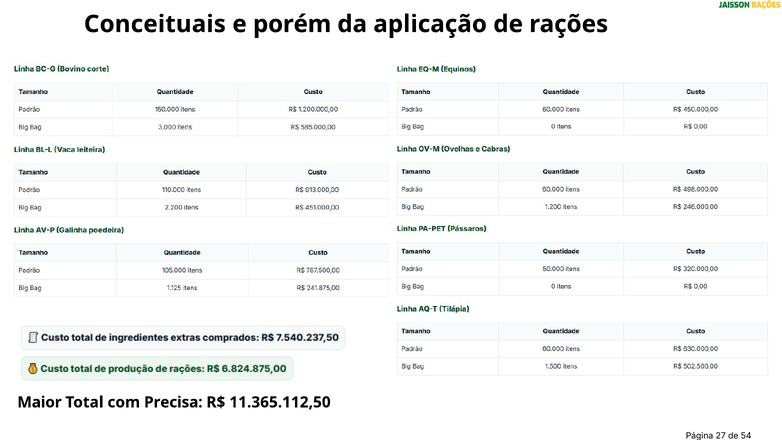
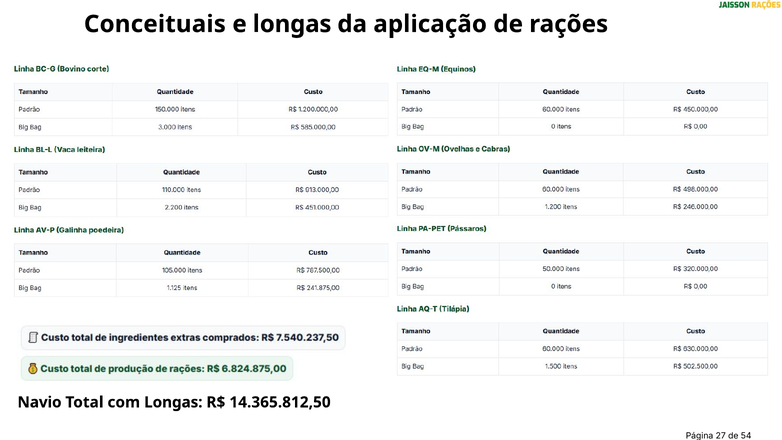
e porém: porém -> longas
Maior: Maior -> Navio
com Precisa: Precisa -> Longas
11.365.112,50: 11.365.112,50 -> 14.365.812,50
